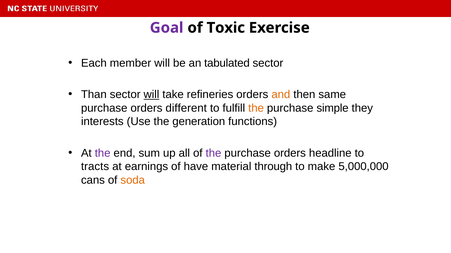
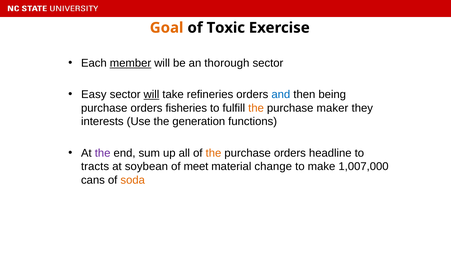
Goal colour: purple -> orange
member underline: none -> present
tabulated: tabulated -> thorough
Than: Than -> Easy
and colour: orange -> blue
same: same -> being
different: different -> fisheries
simple: simple -> maker
the at (213, 153) colour: purple -> orange
earnings: earnings -> soybean
have: have -> meet
through: through -> change
5,000,000: 5,000,000 -> 1,007,000
